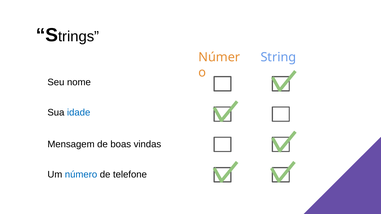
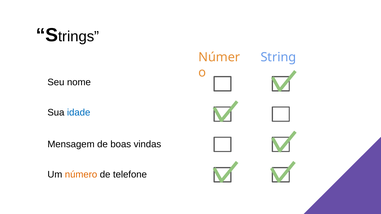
número colour: blue -> orange
